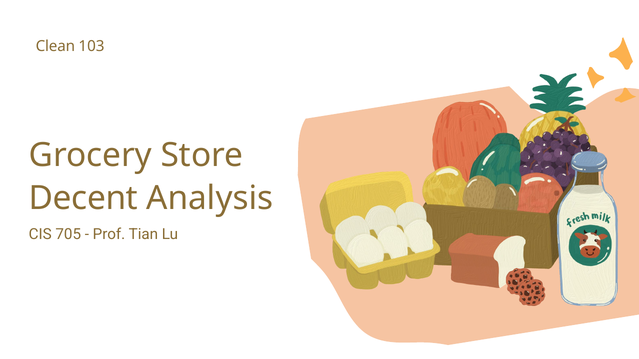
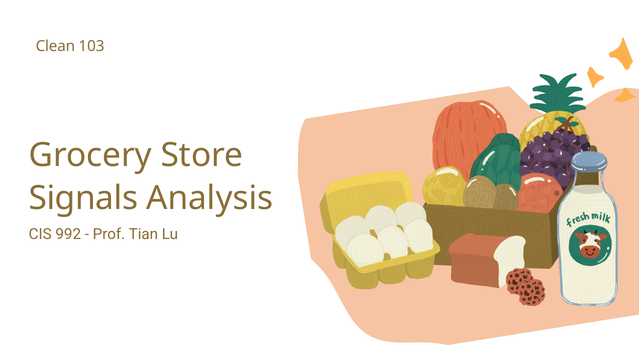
Decent: Decent -> Signals
705: 705 -> 992
